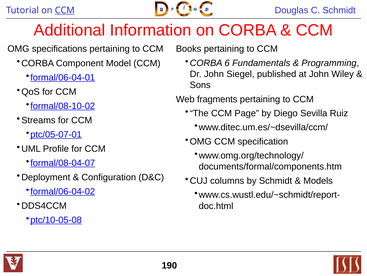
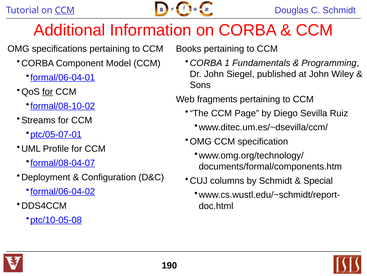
6: 6 -> 1
for at (48, 91) underline: none -> present
Models: Models -> Special
